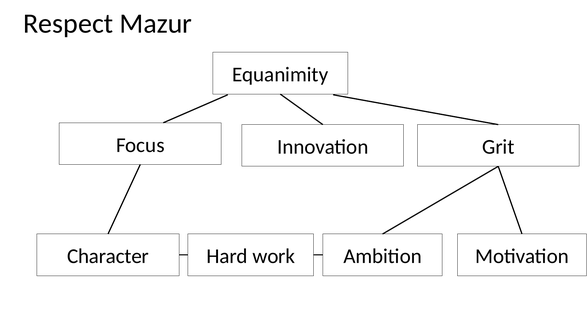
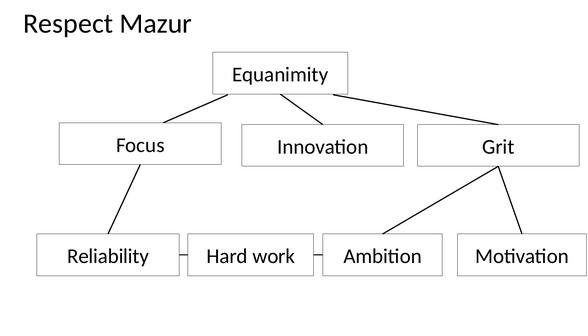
Character: Character -> Reliability
